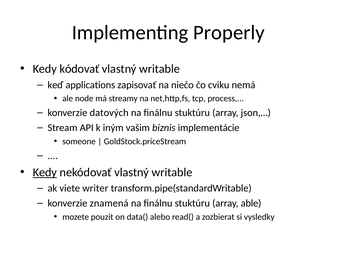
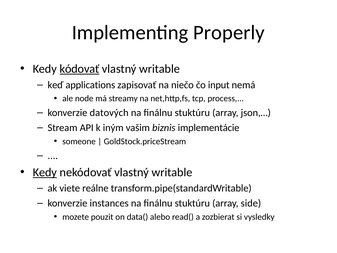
kódovať underline: none -> present
cviku: cviku -> input
writer: writer -> reálne
znamená: znamená -> instances
able: able -> side
